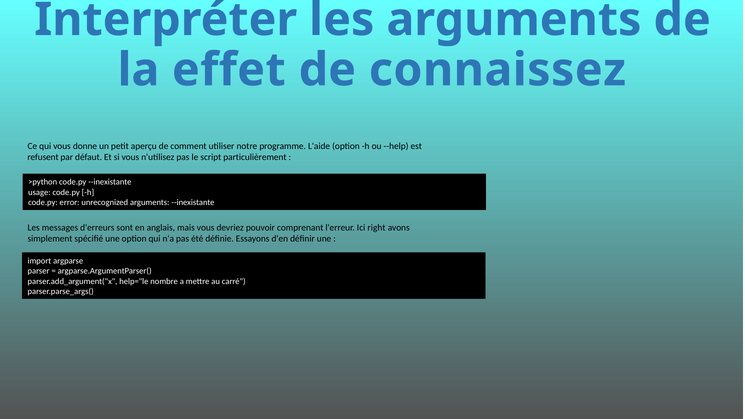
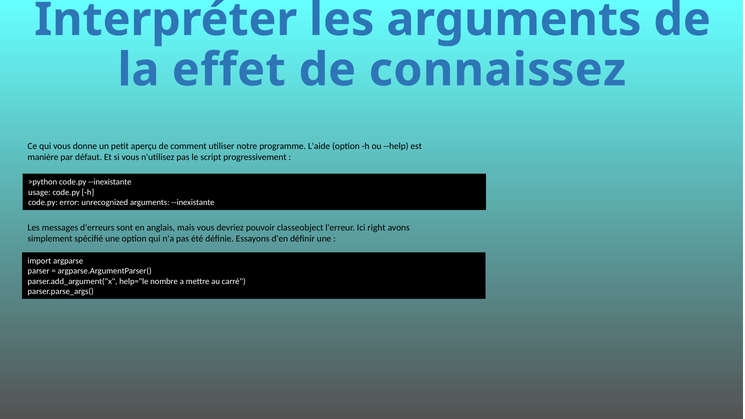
refusent: refusent -> manière
particulièrement: particulièrement -> progressivement
comprenant: comprenant -> classeobject
